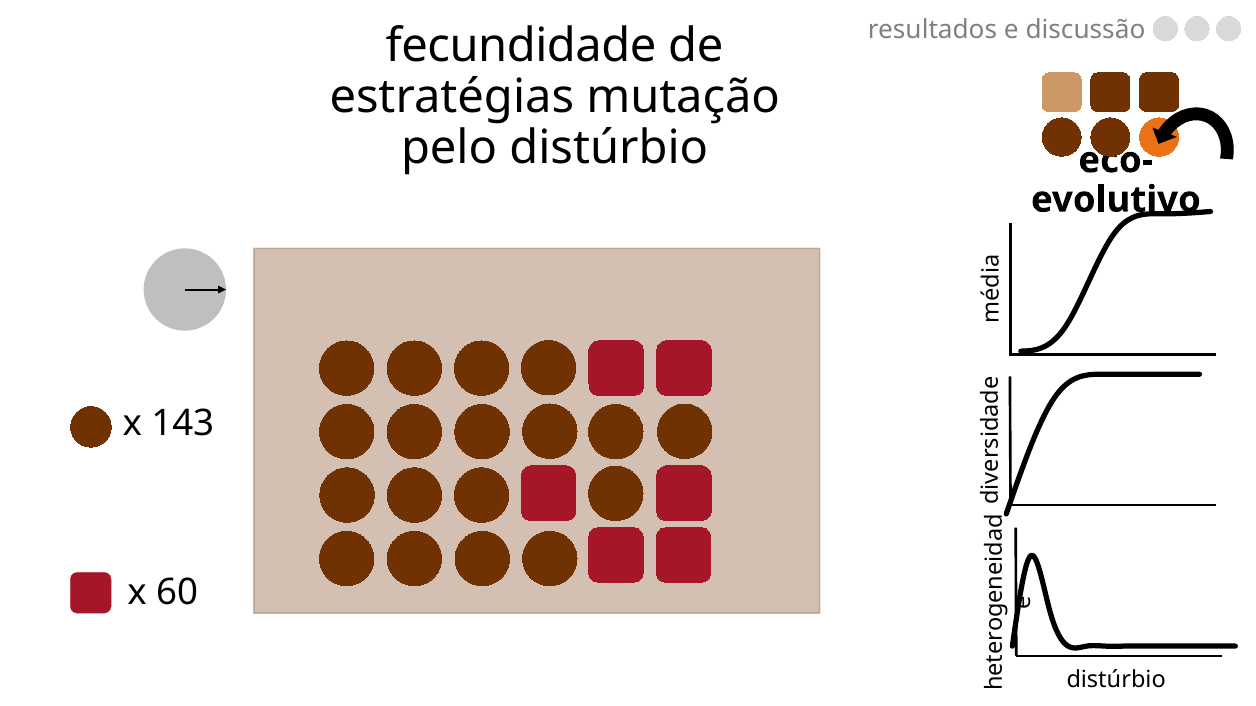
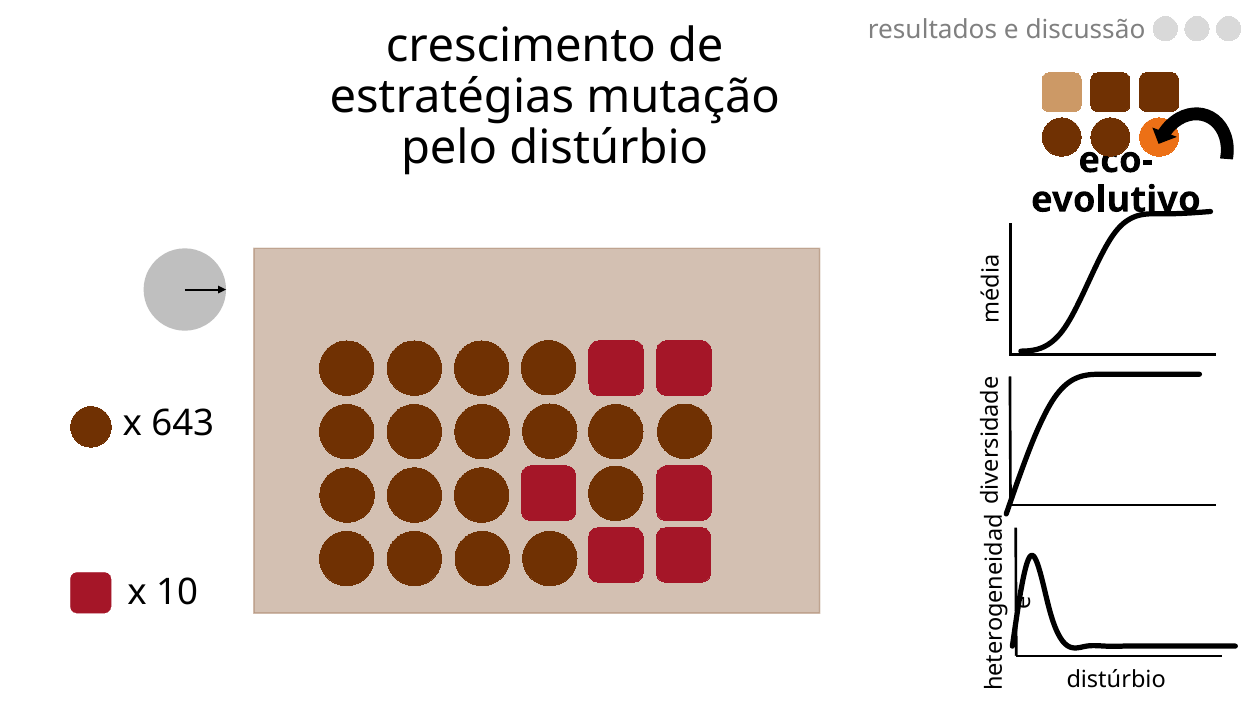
fecundidade: fecundidade -> crescimento
143: 143 -> 643
60: 60 -> 10
